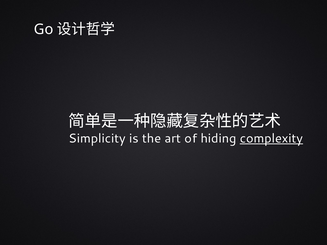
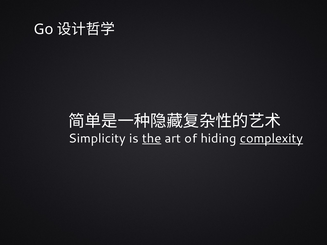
the underline: none -> present
